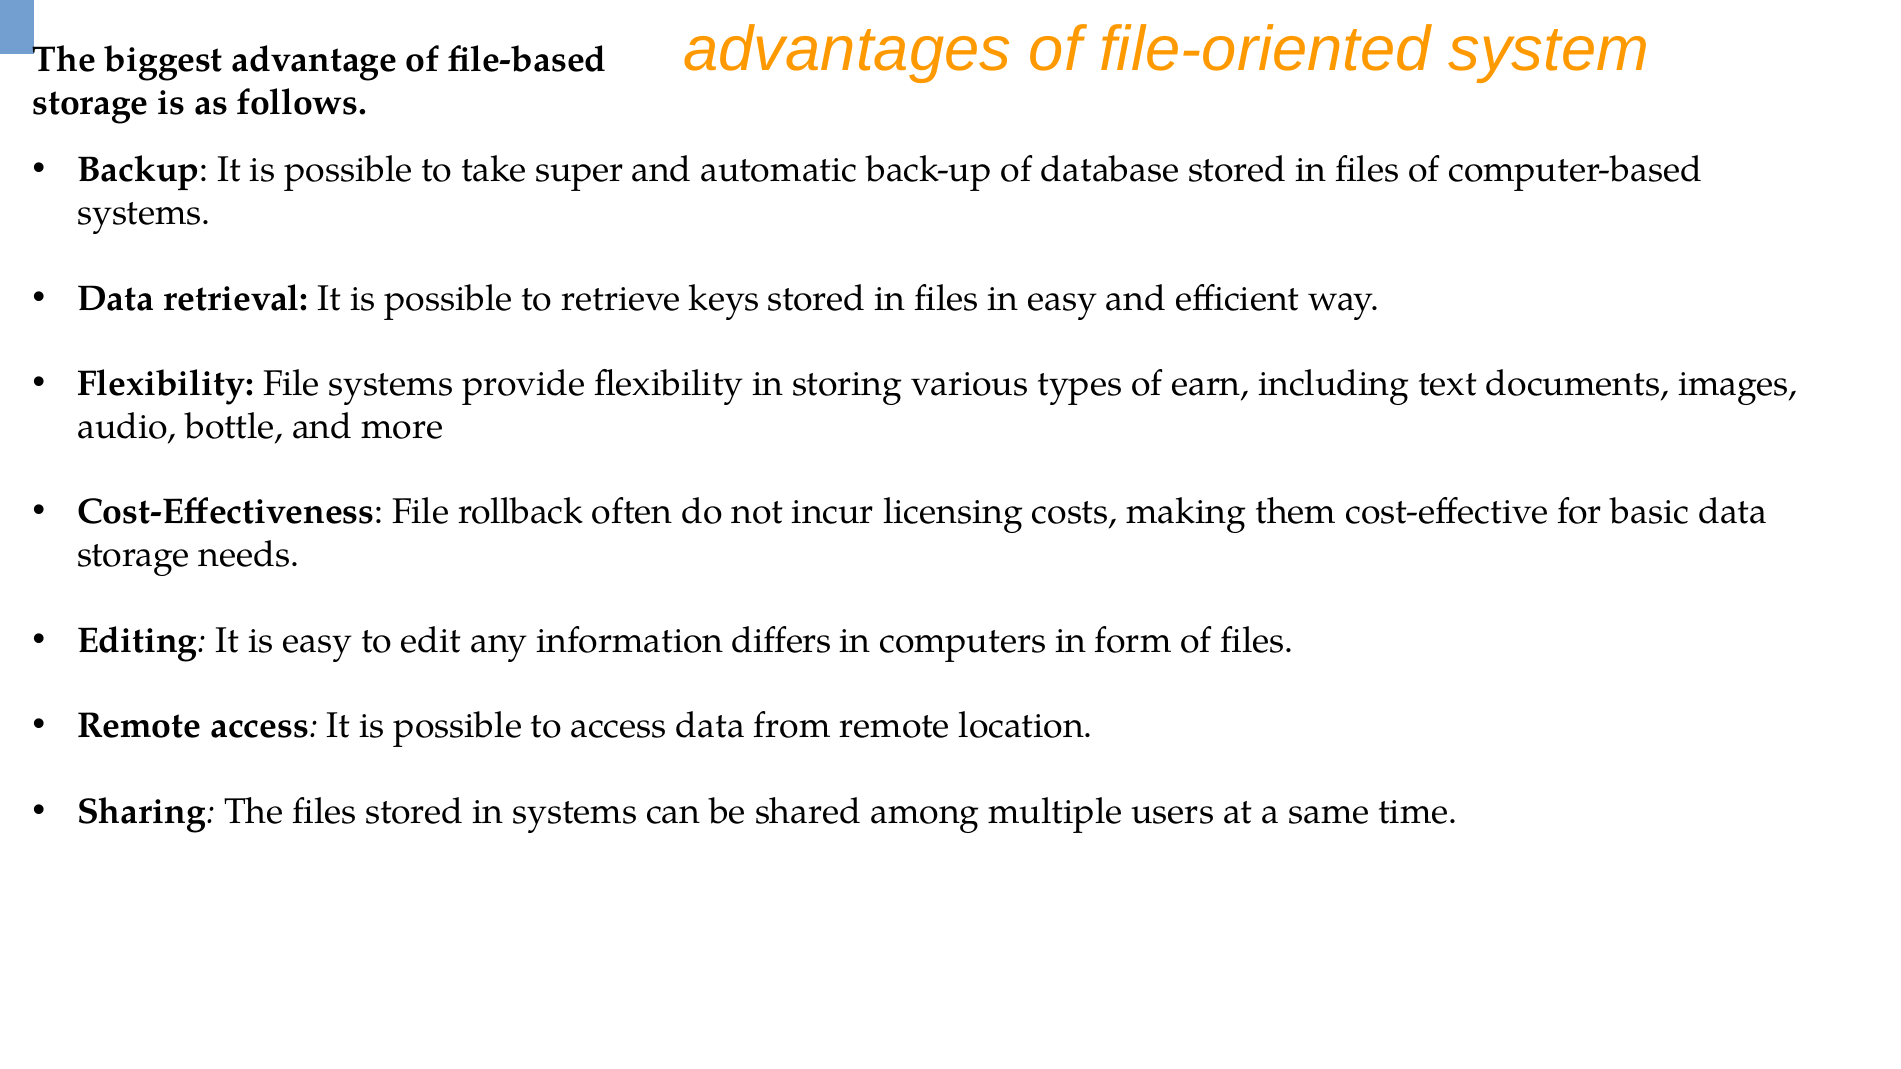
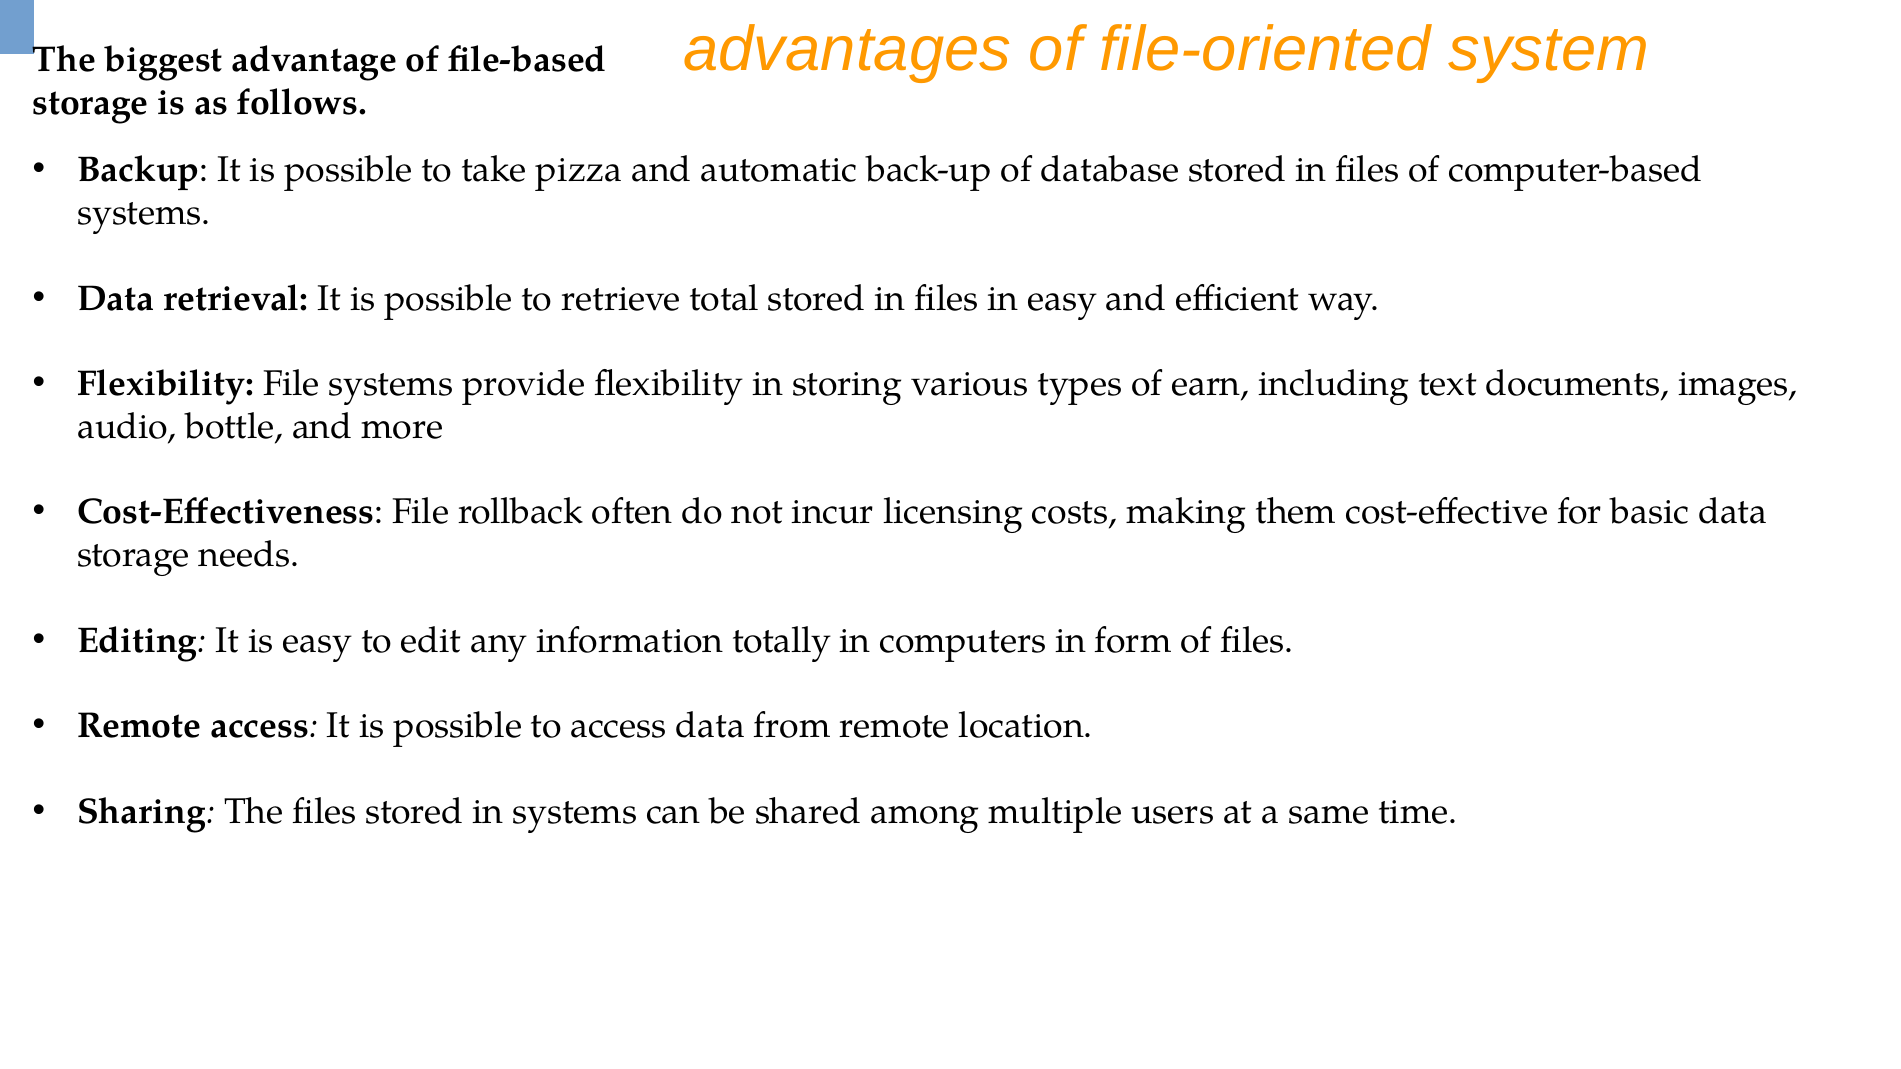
super: super -> pizza
keys: keys -> total
differs: differs -> totally
